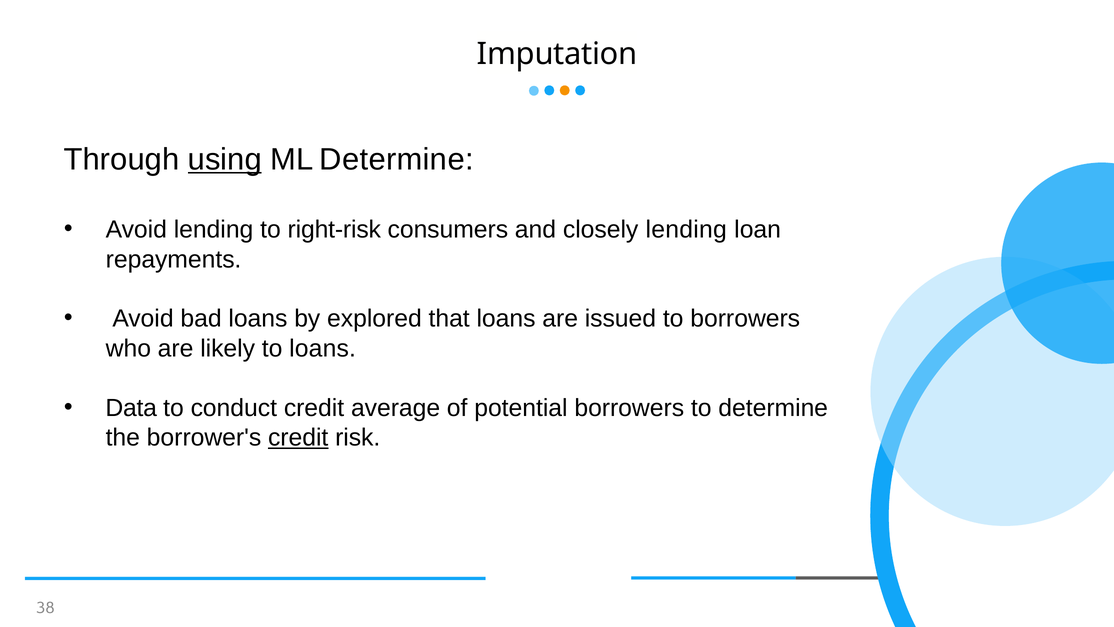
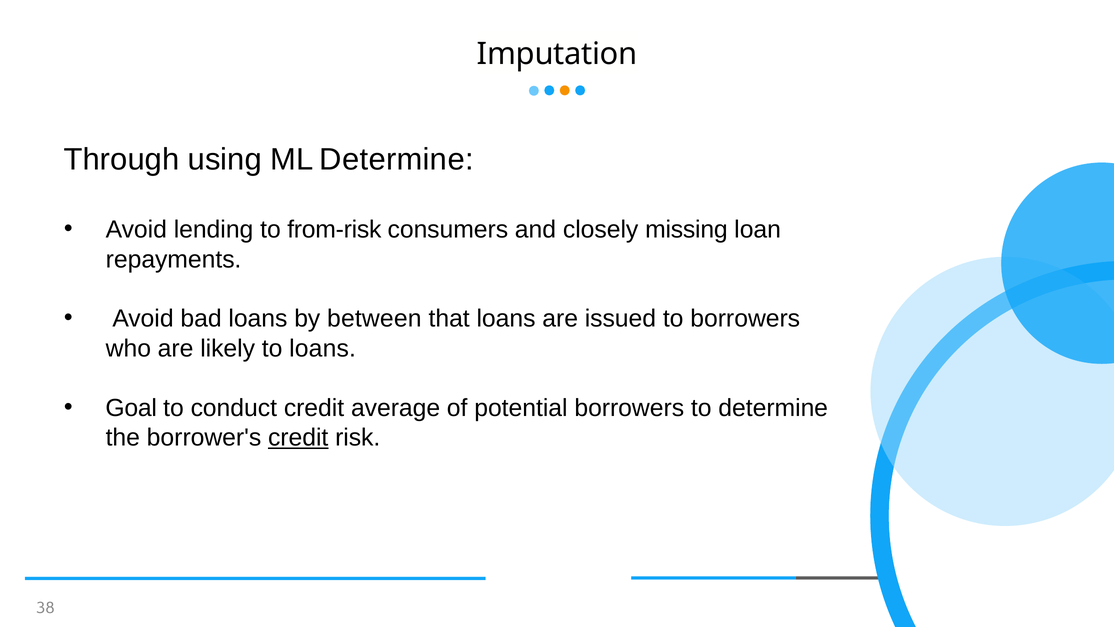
using underline: present -> none
right-risk: right-risk -> from-risk
closely lending: lending -> missing
explored: explored -> between
Data: Data -> Goal
